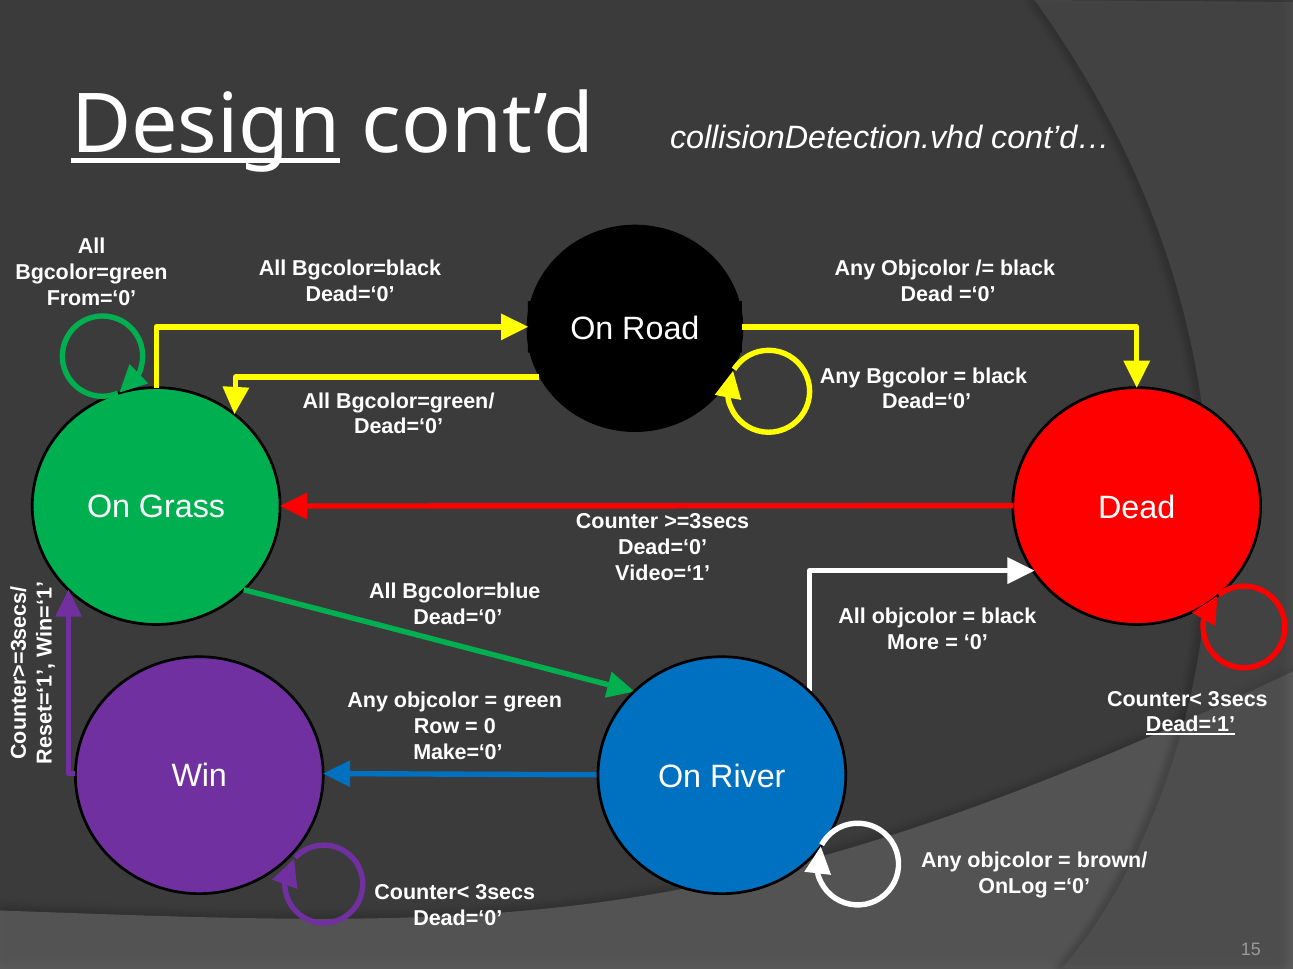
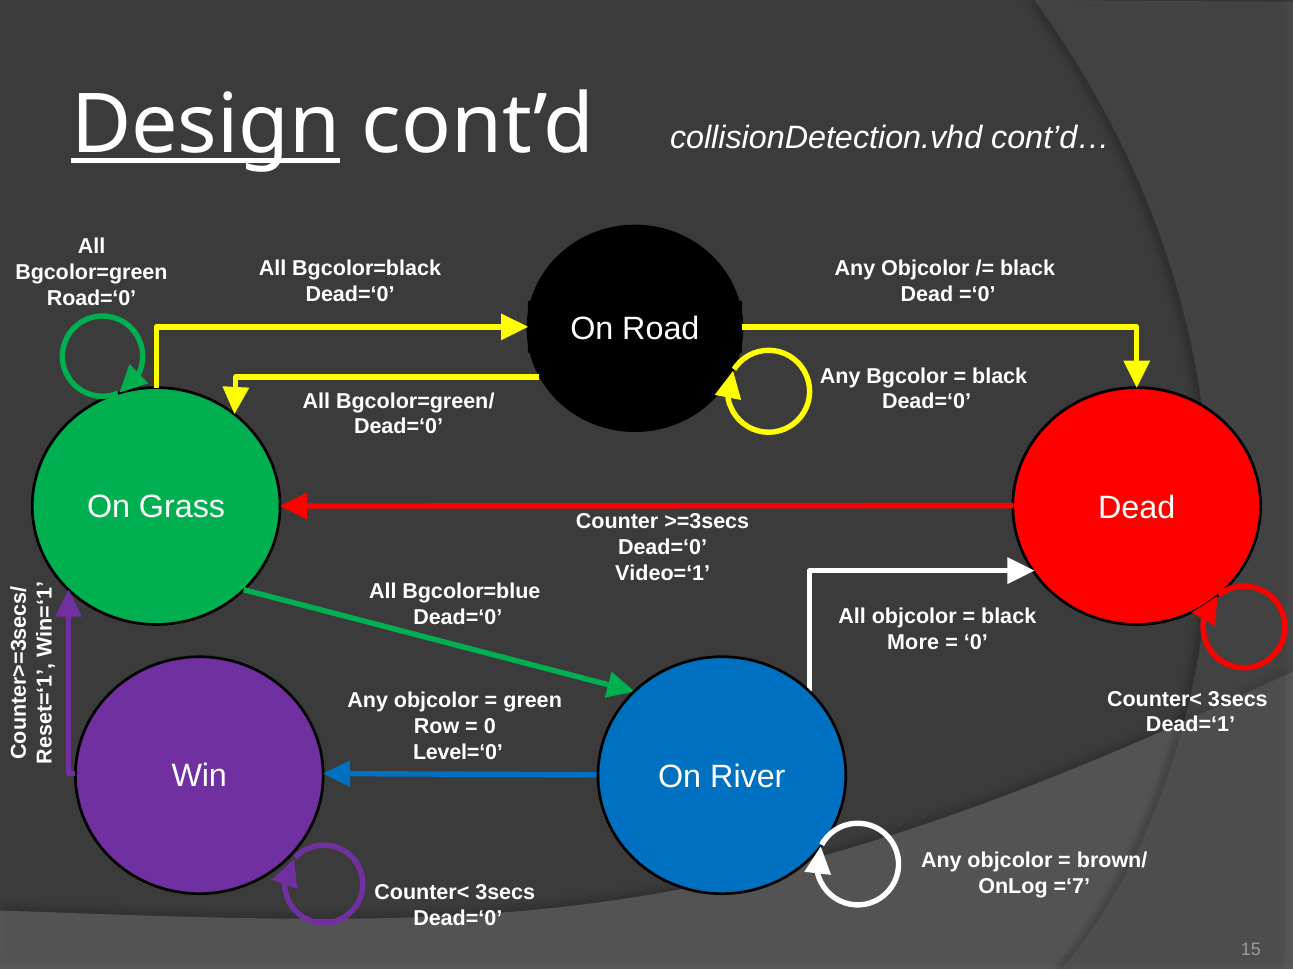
From=‘0: From=‘0 -> Road=‘0
Dead=‘1 underline: present -> none
Make=‘0: Make=‘0 -> Level=‘0
OnLog =‘0: =‘0 -> =‘7
